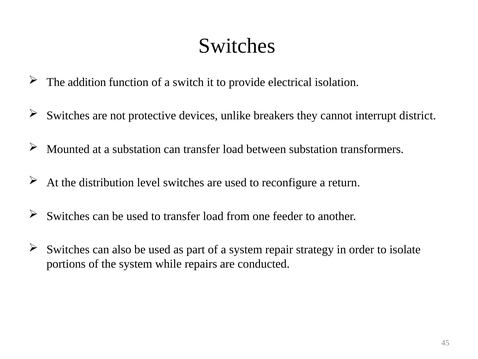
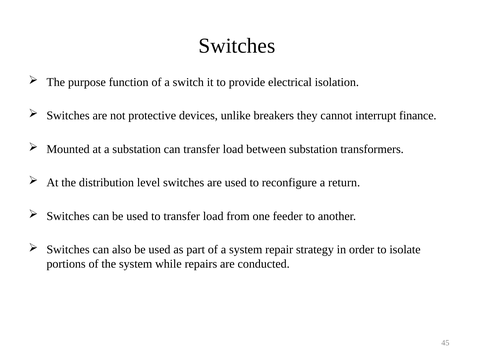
addition: addition -> purpose
district: district -> finance
